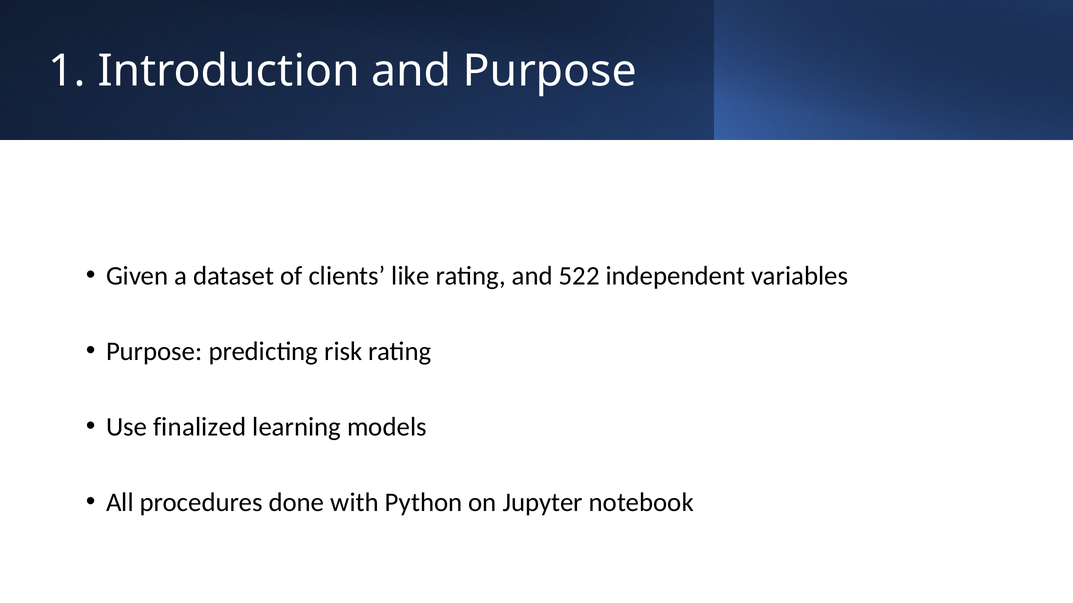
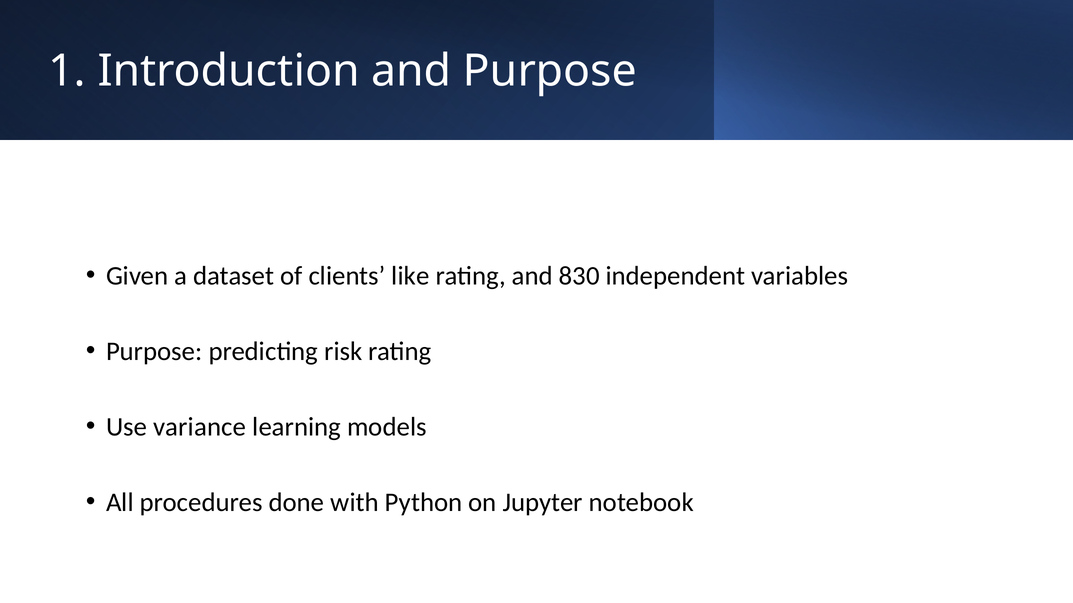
522: 522 -> 830
finalized: finalized -> variance
